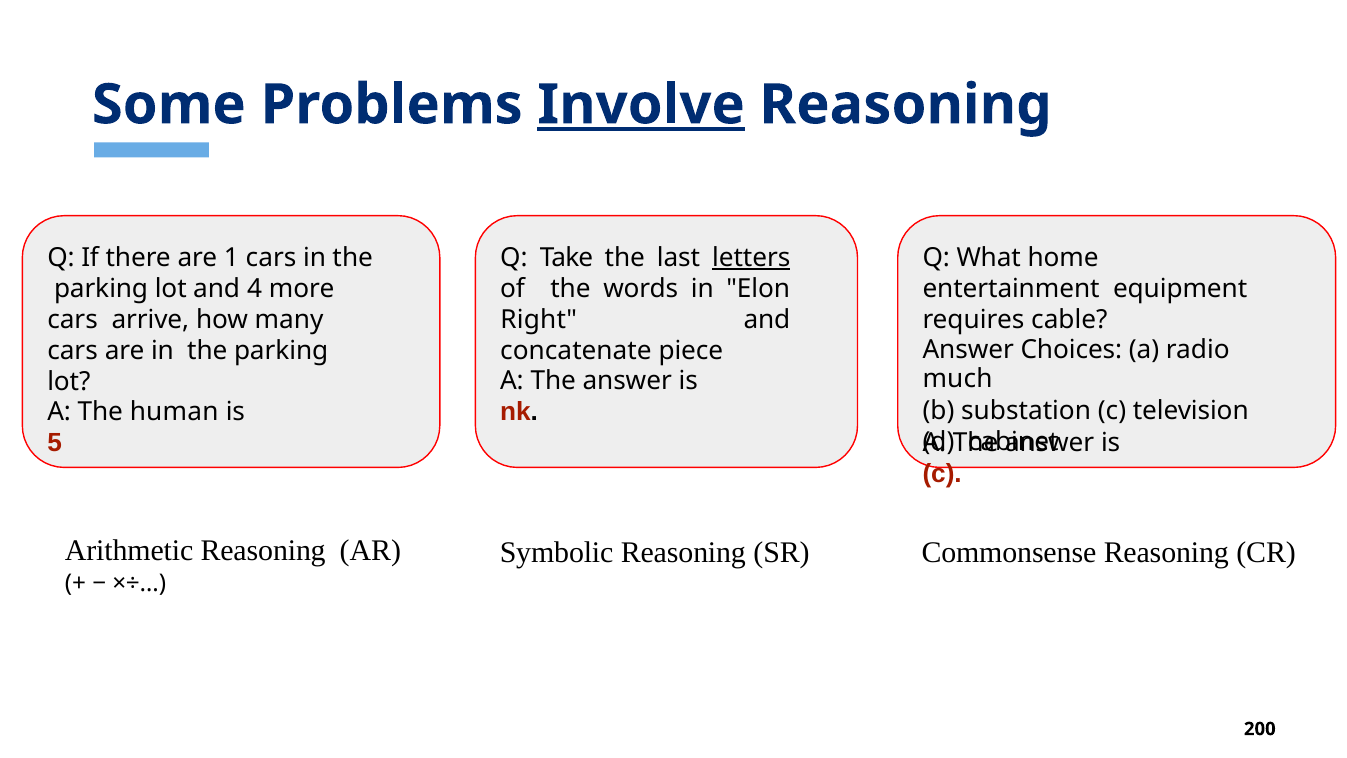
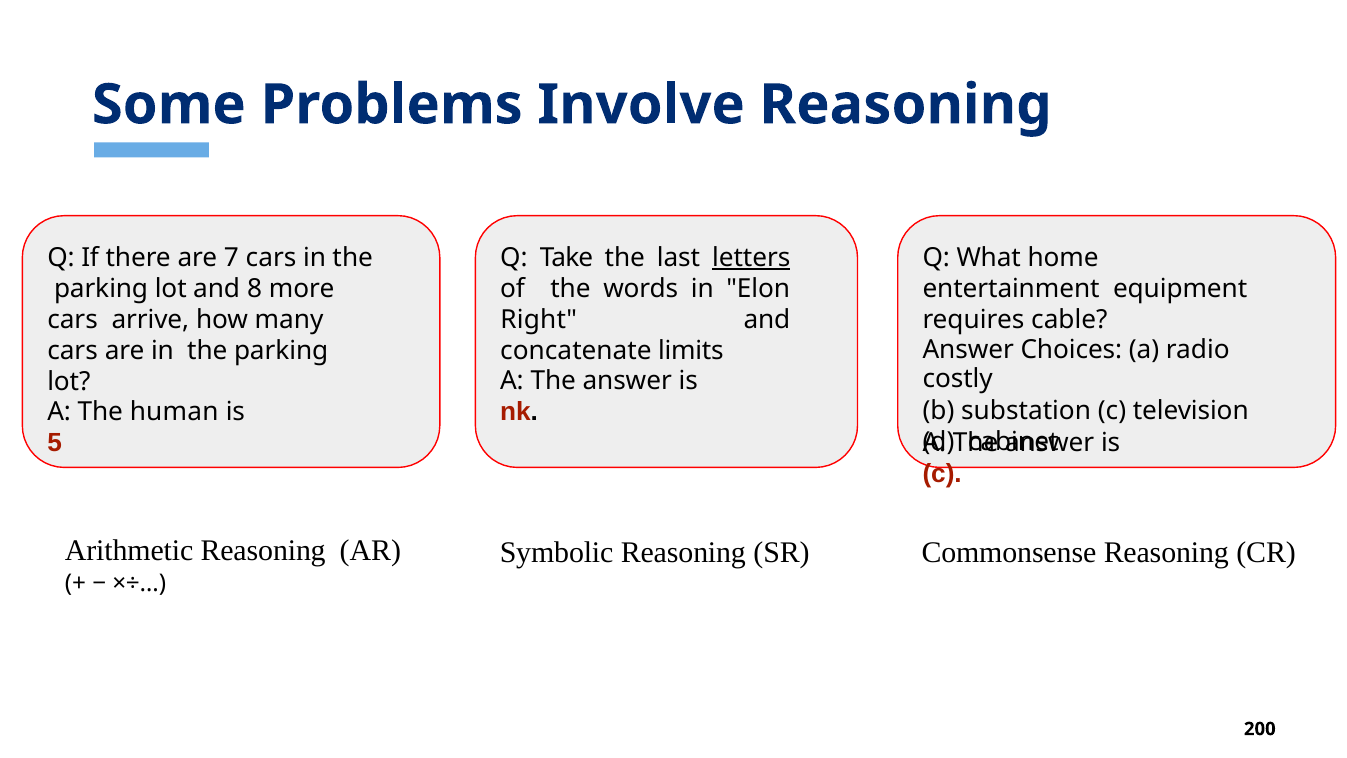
Involve underline: present -> none
1: 1 -> 7
4: 4 -> 8
piece: piece -> limits
much: much -> costly
